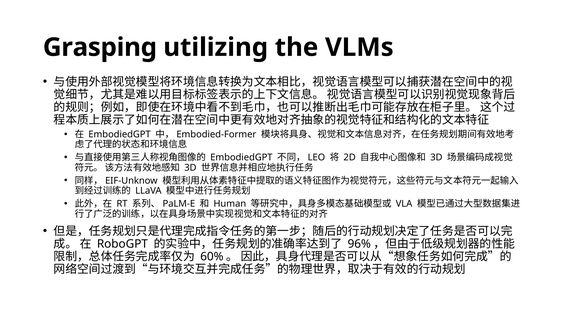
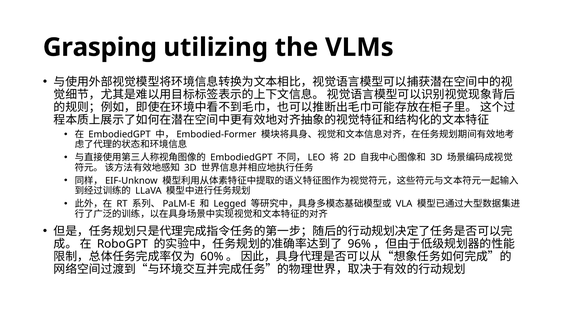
Human: Human -> Legged
